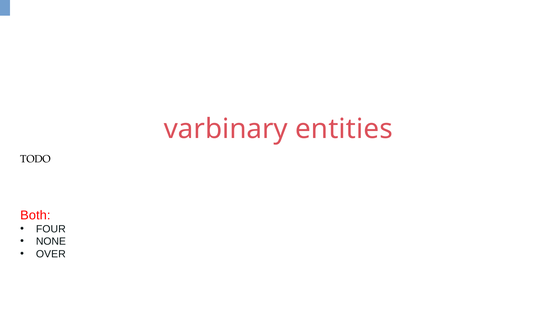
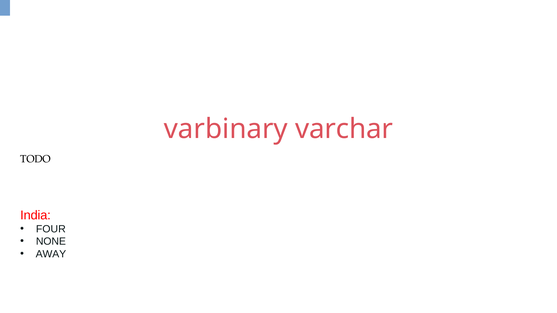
entities: entities -> varchar
Both: Both -> India
OVER: OVER -> AWAY
